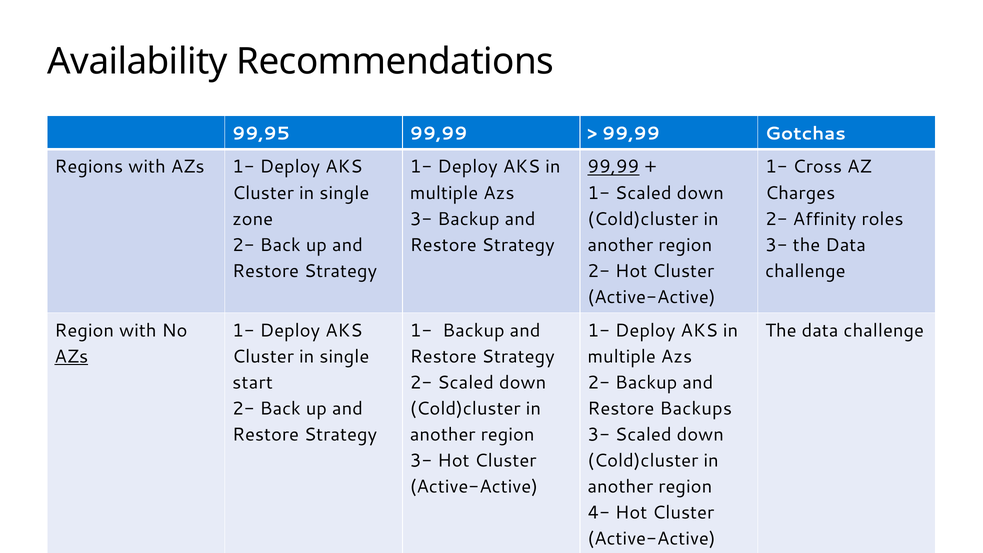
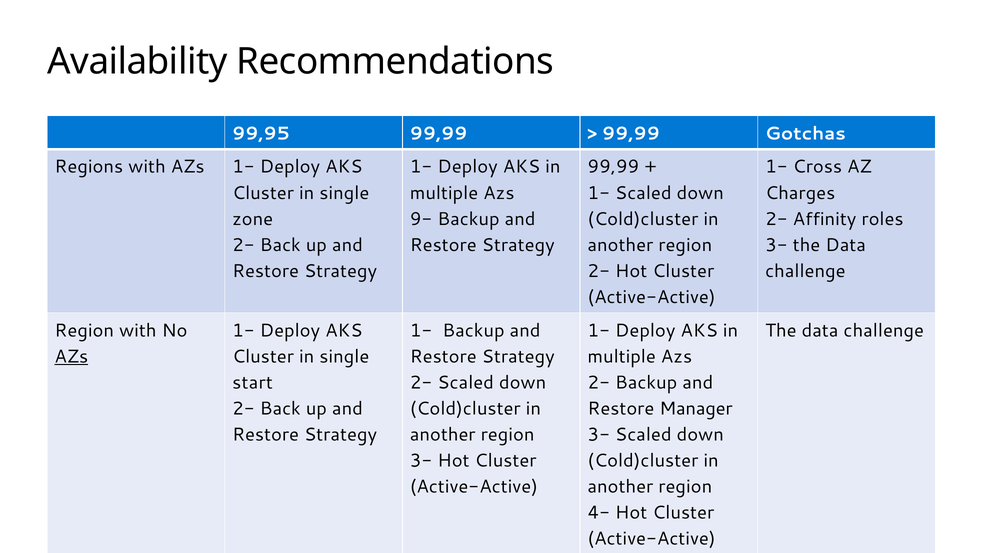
99,99 at (613, 167) underline: present -> none
3- at (421, 219): 3- -> 9-
Backups: Backups -> Manager
